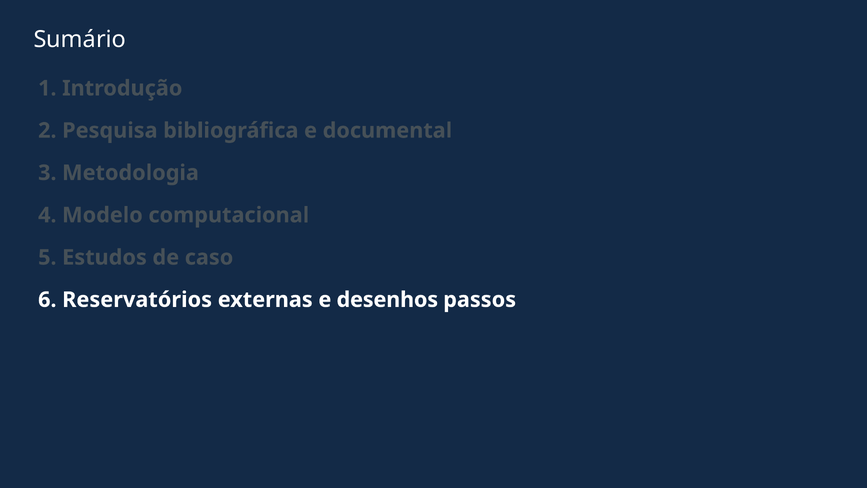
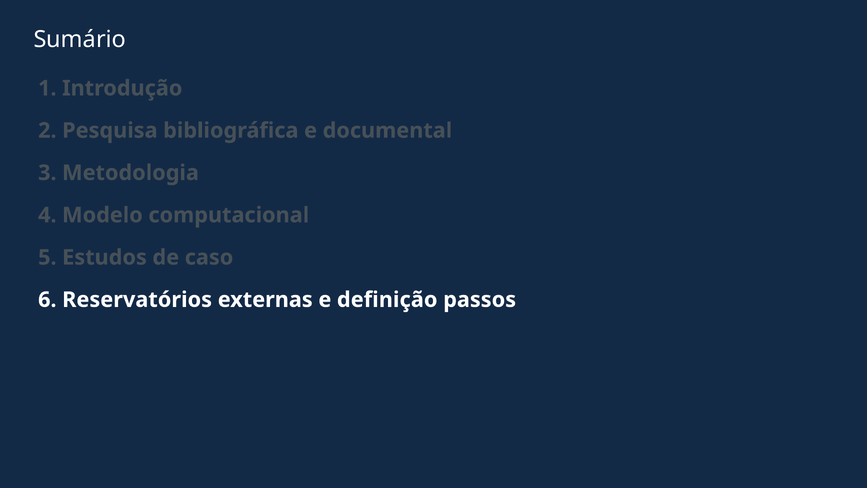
desenhos: desenhos -> definição
